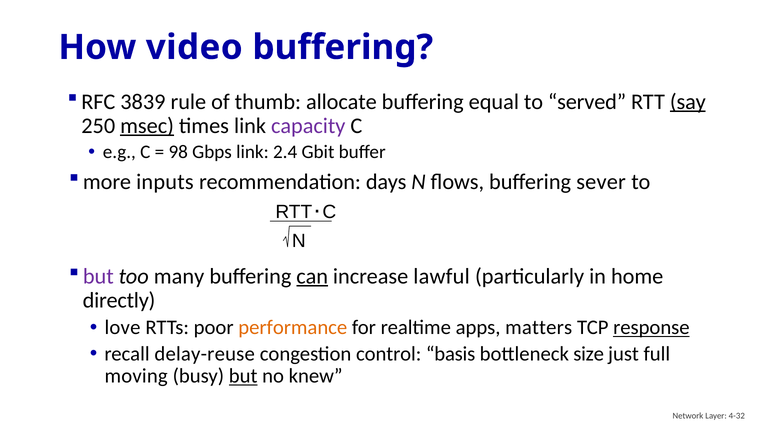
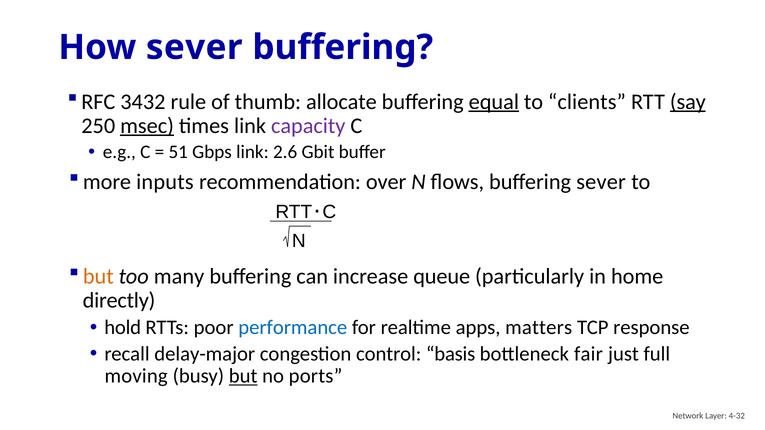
How video: video -> sever
3839: 3839 -> 3432
equal underline: none -> present
served: served -> clients
98: 98 -> 51
2.4: 2.4 -> 2.6
days: days -> over
but at (98, 276) colour: purple -> orange
can underline: present -> none
lawful: lawful -> queue
love: love -> hold
performance colour: orange -> blue
response underline: present -> none
delay-reuse: delay-reuse -> delay-major
size: size -> fair
knew: knew -> ports
